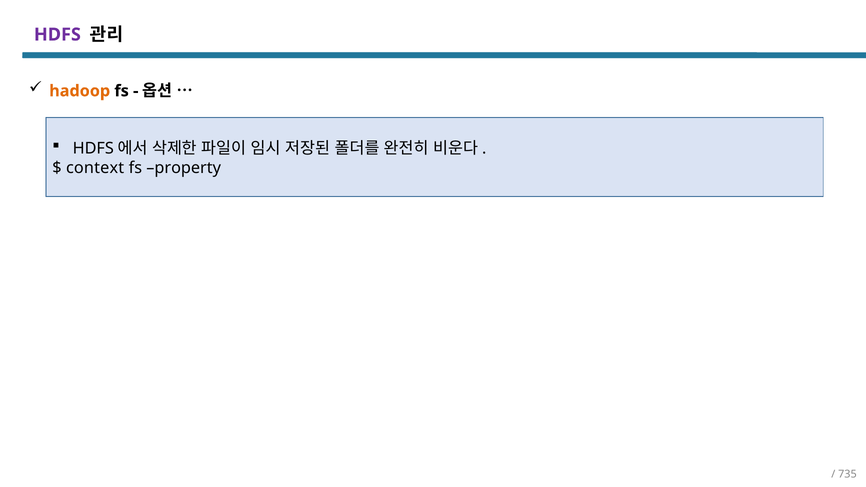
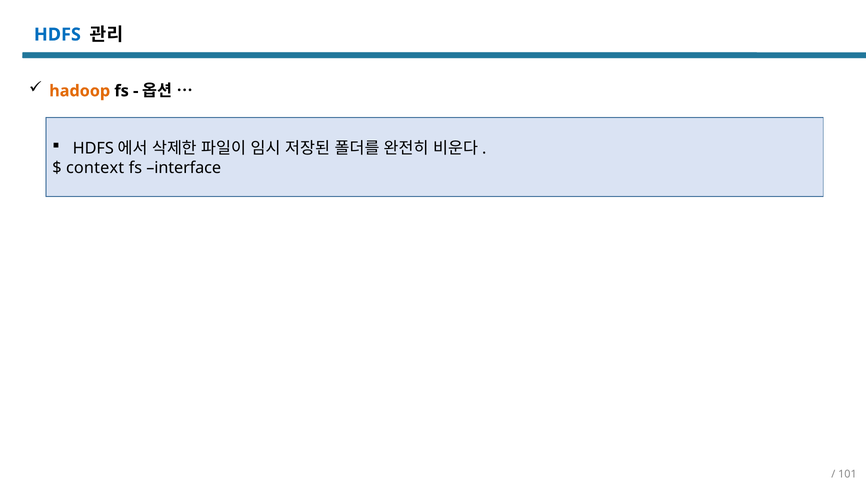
HDFS colour: purple -> blue
property: property -> interface
735: 735 -> 101
